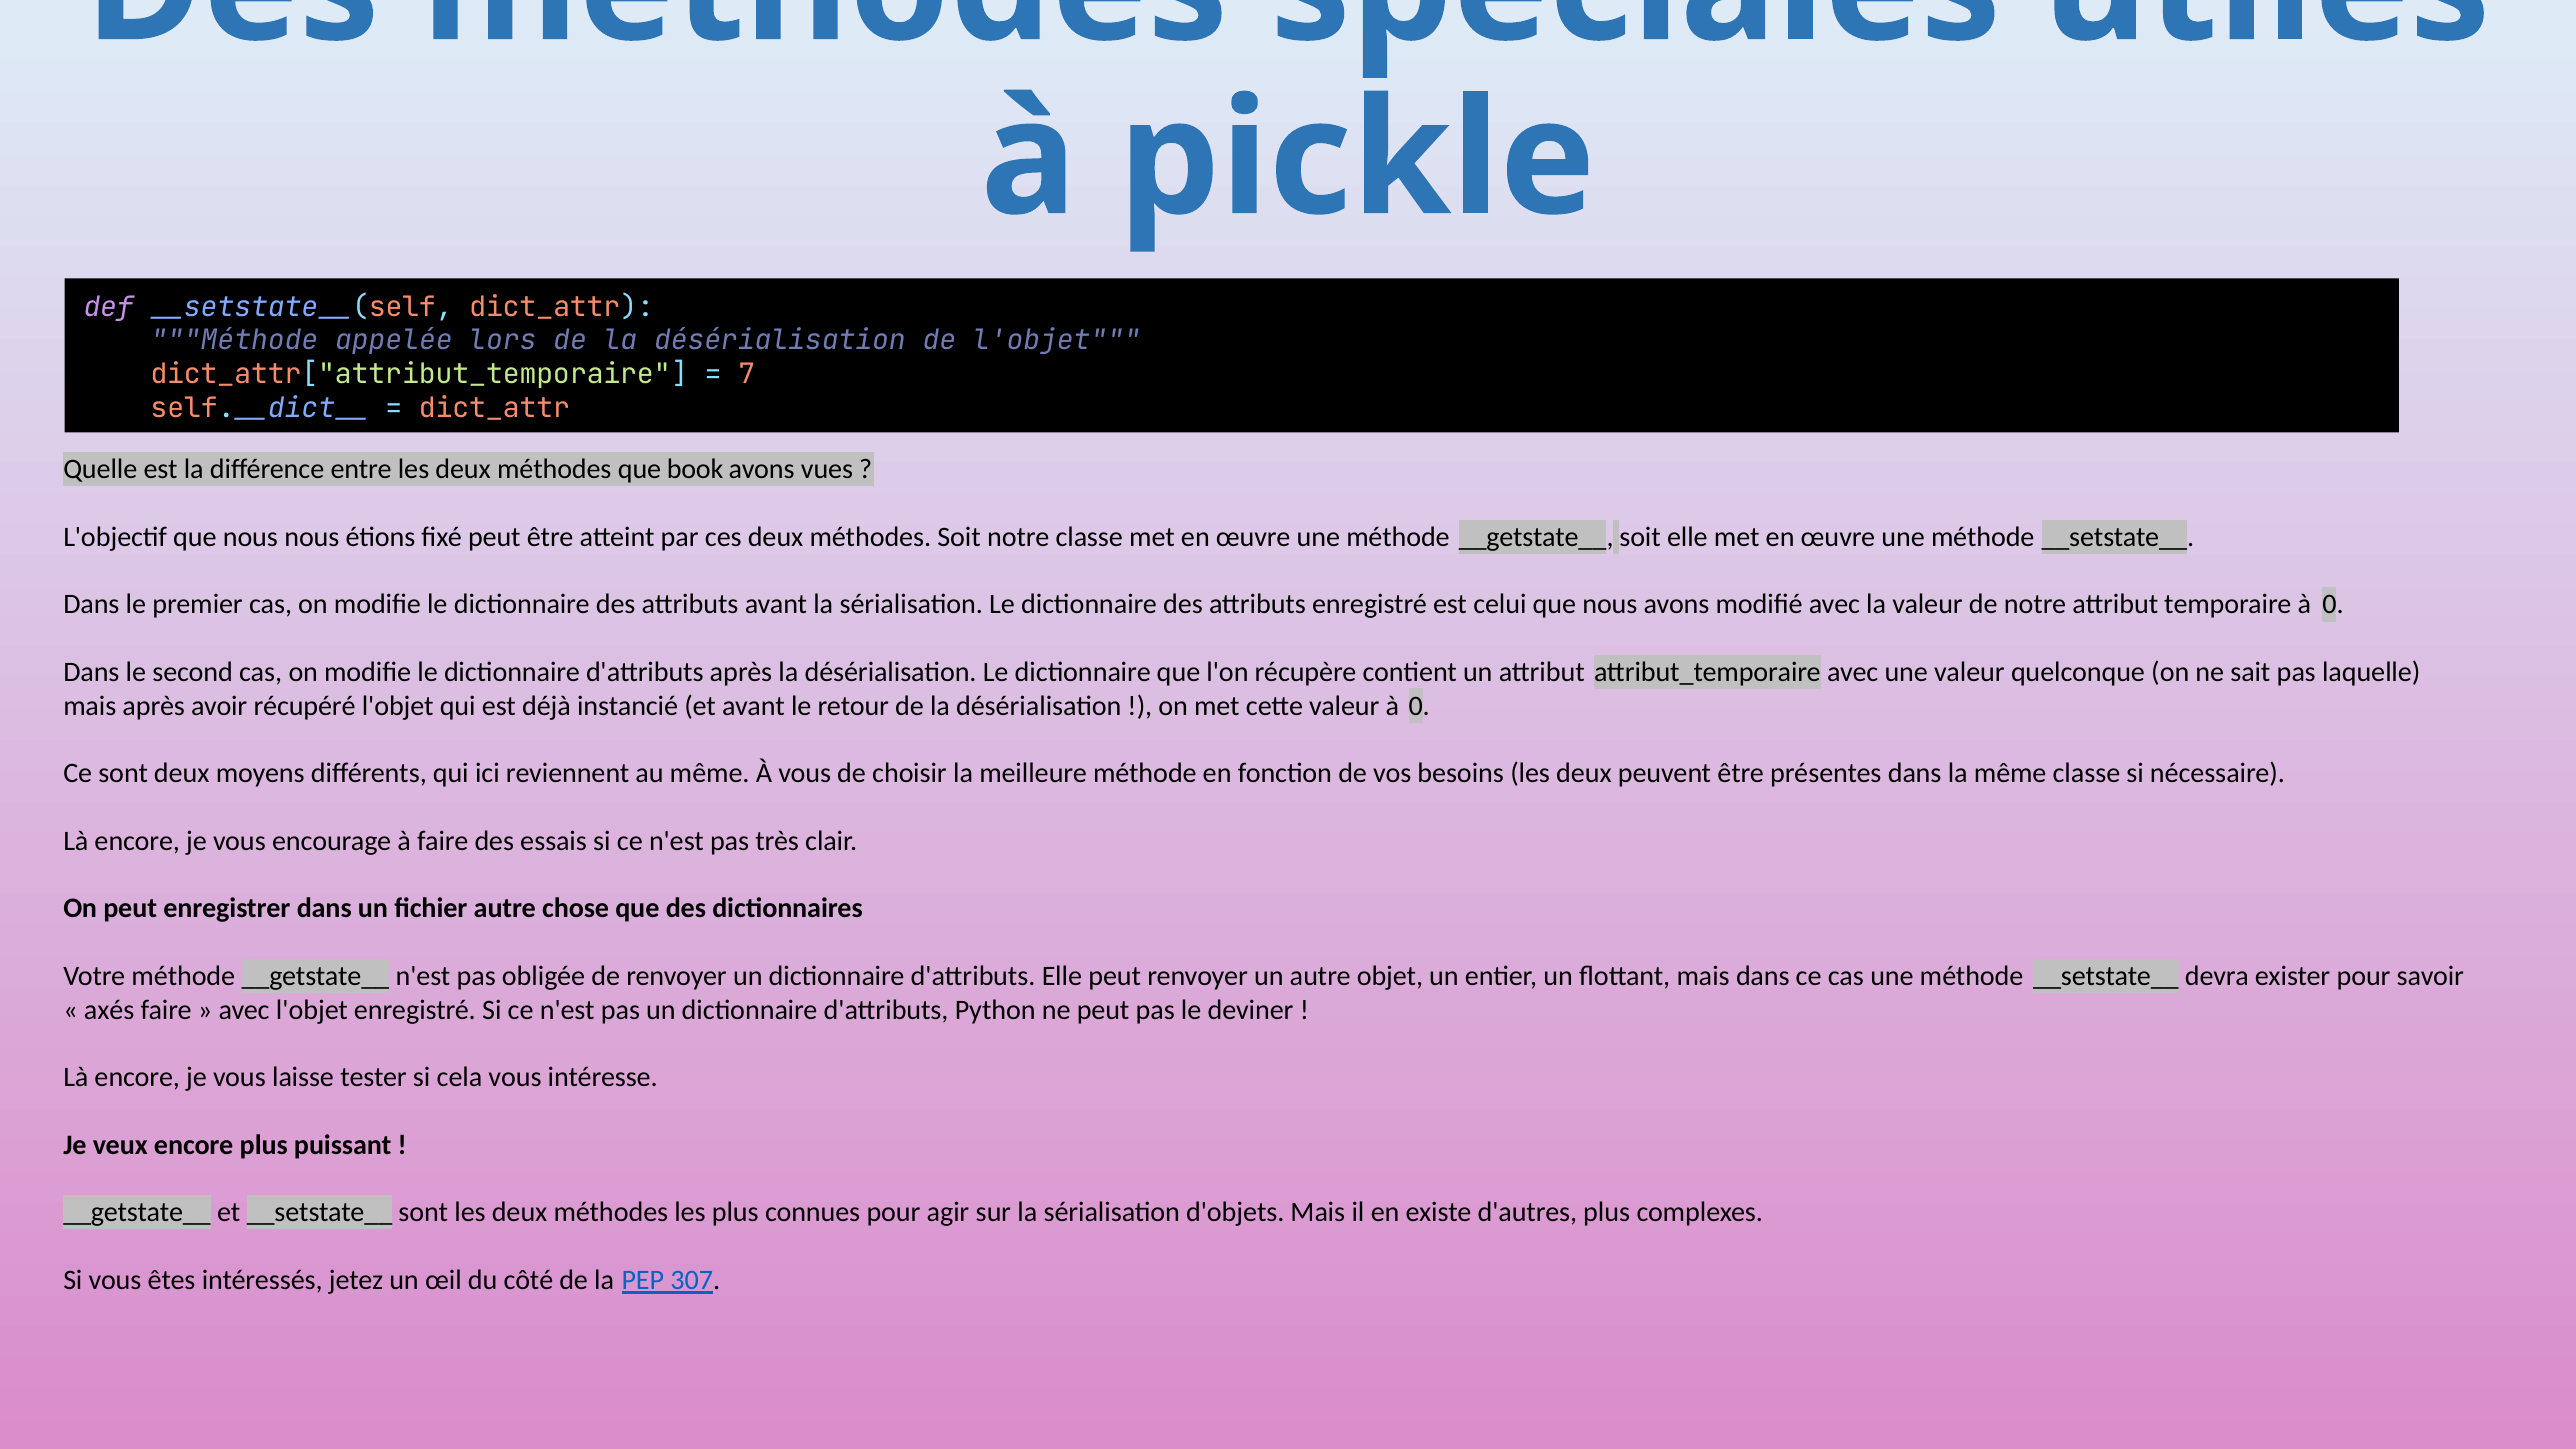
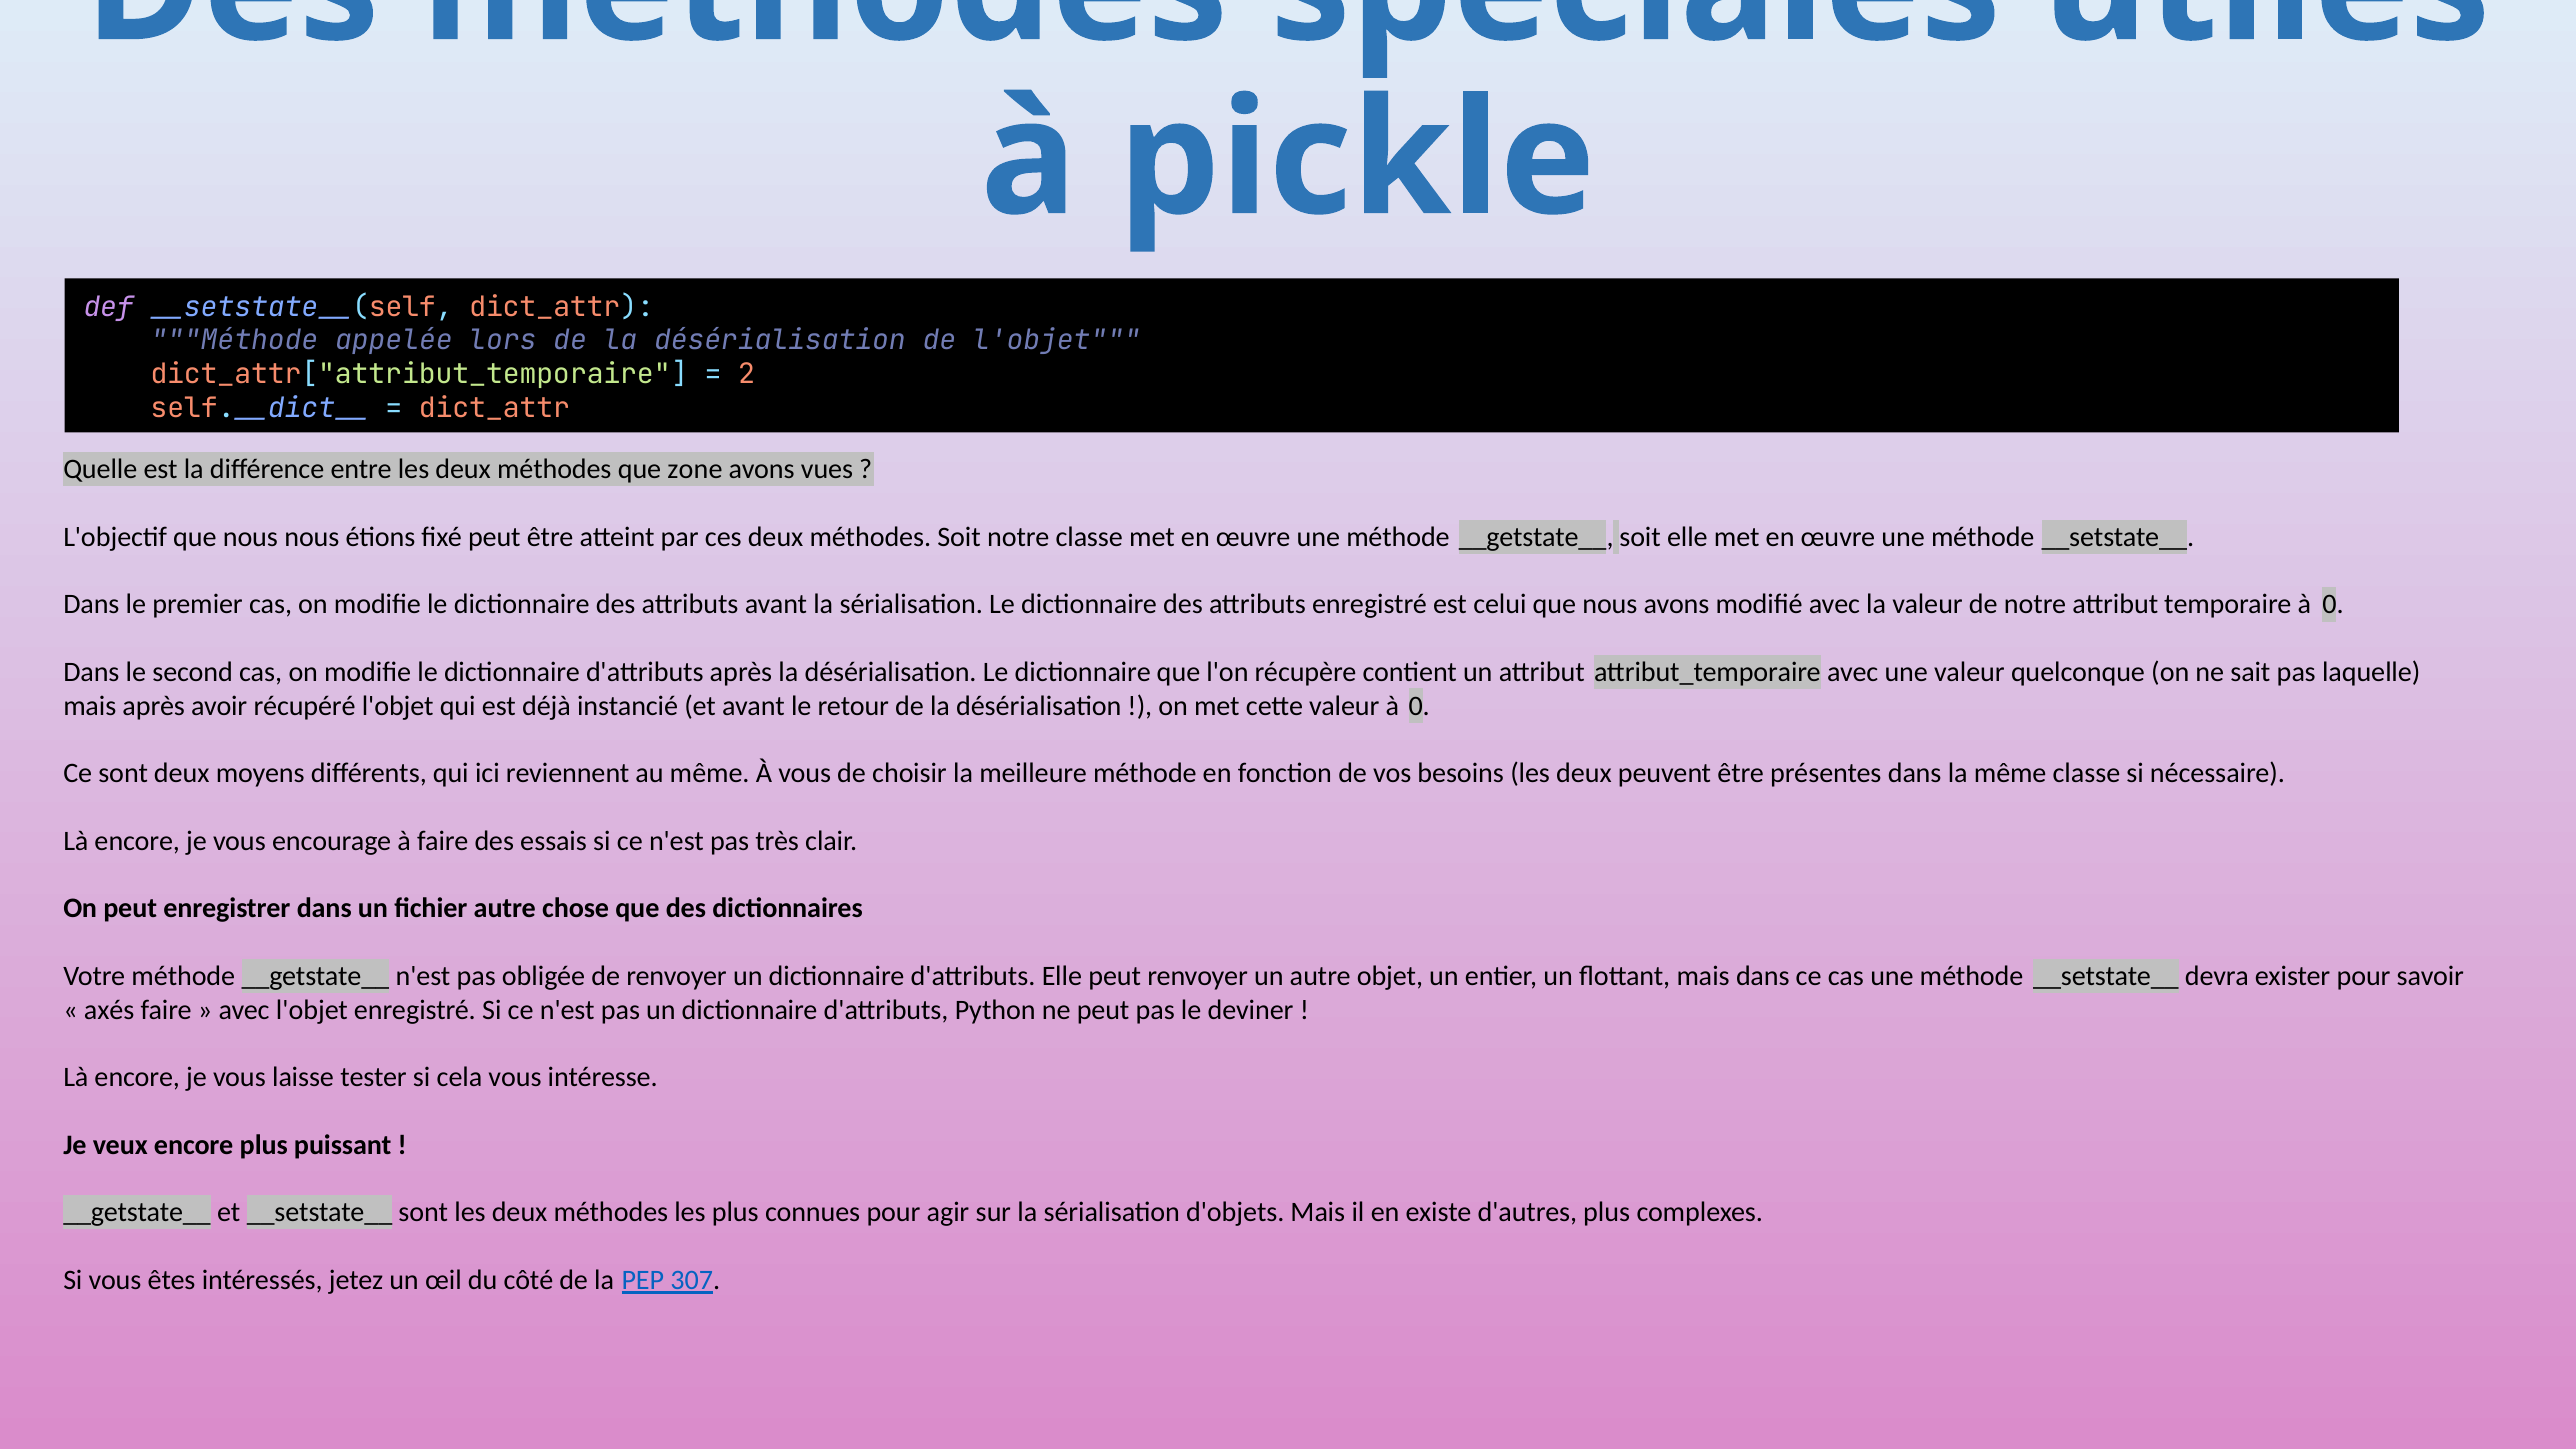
7: 7 -> 2
book: book -> zone
